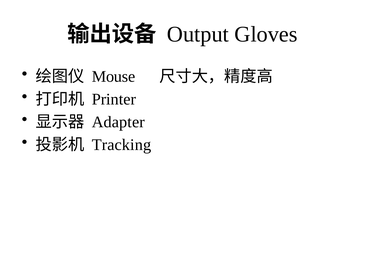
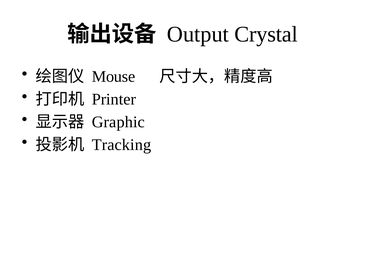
Gloves: Gloves -> Crystal
Adapter: Adapter -> Graphic
